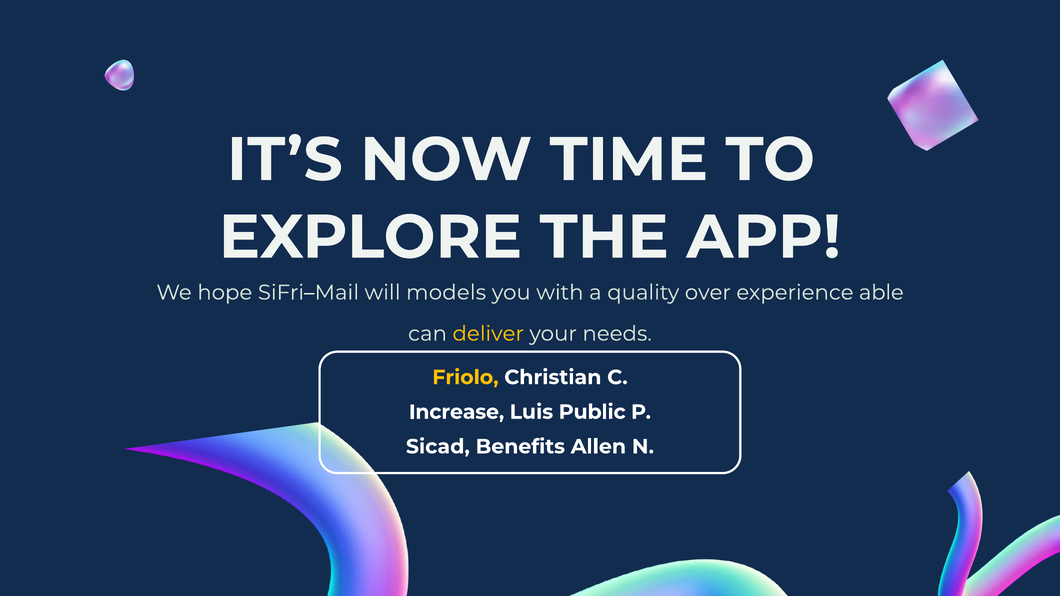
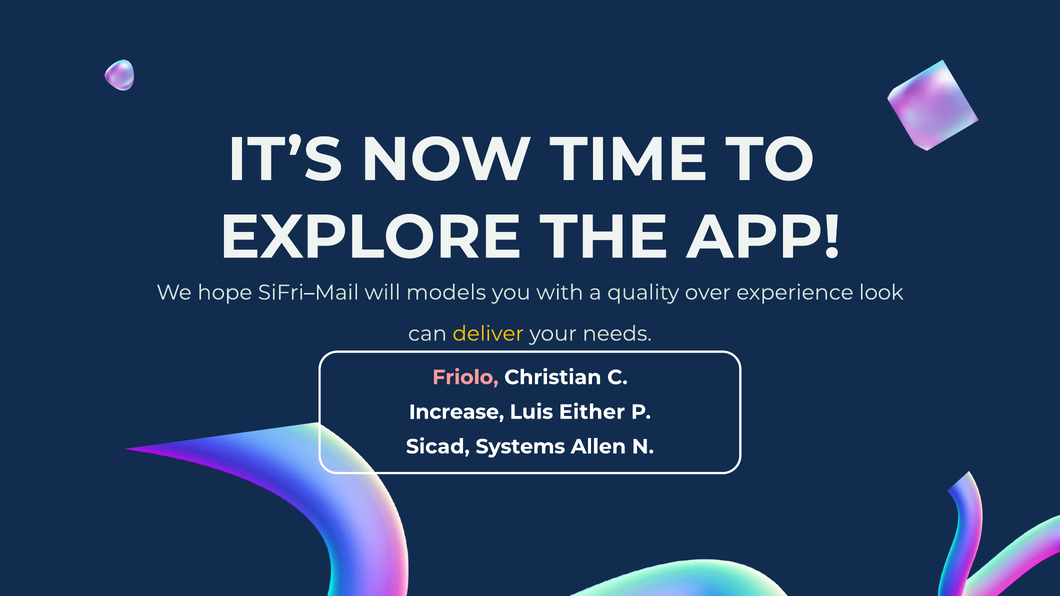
able: able -> look
Friolo colour: yellow -> pink
Public: Public -> Either
Benefits: Benefits -> Systems
